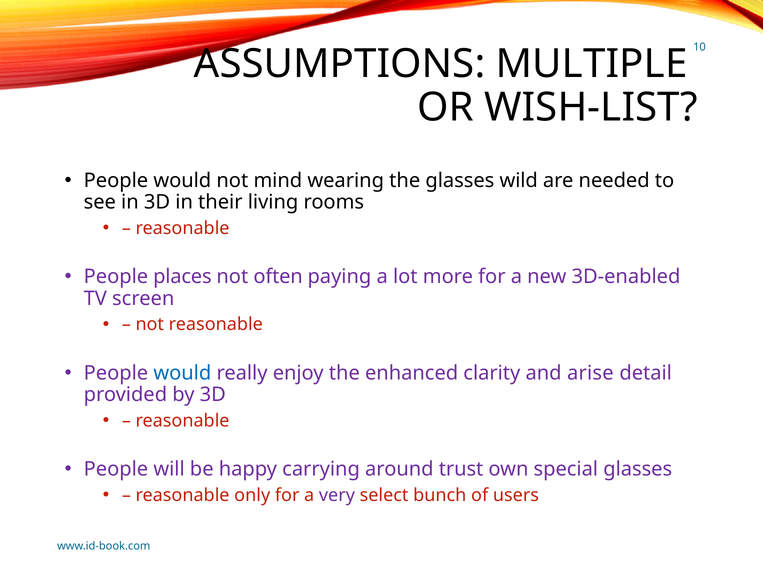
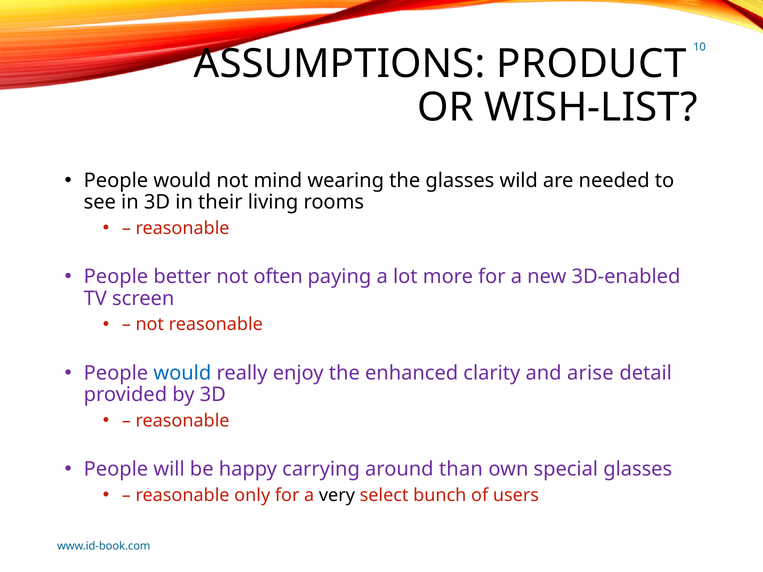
MULTIPLE: MULTIPLE -> PRODUCT
places: places -> better
trust: trust -> than
very colour: purple -> black
